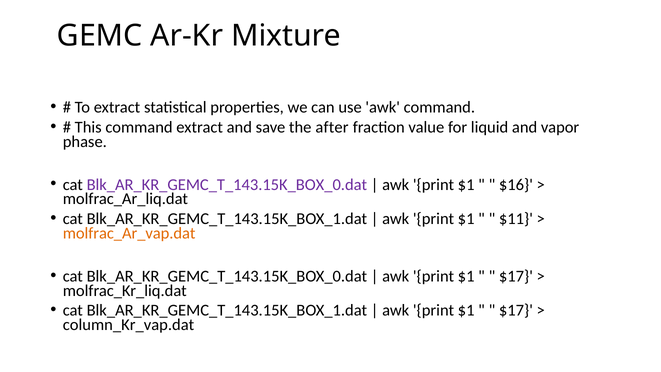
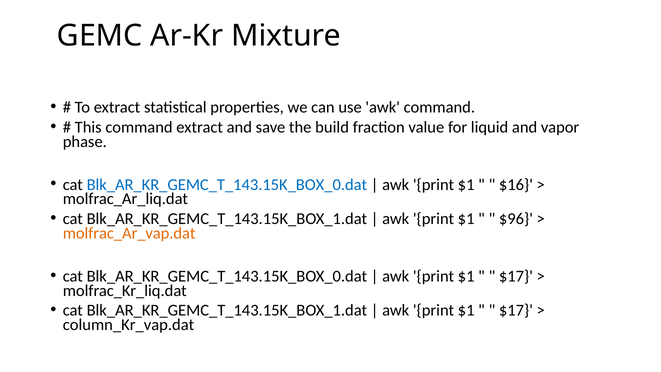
after: after -> build
Blk_AR_KR_GEMC_T_143.15K_BOX_0.dat at (227, 185) colour: purple -> blue
$11: $11 -> $96
